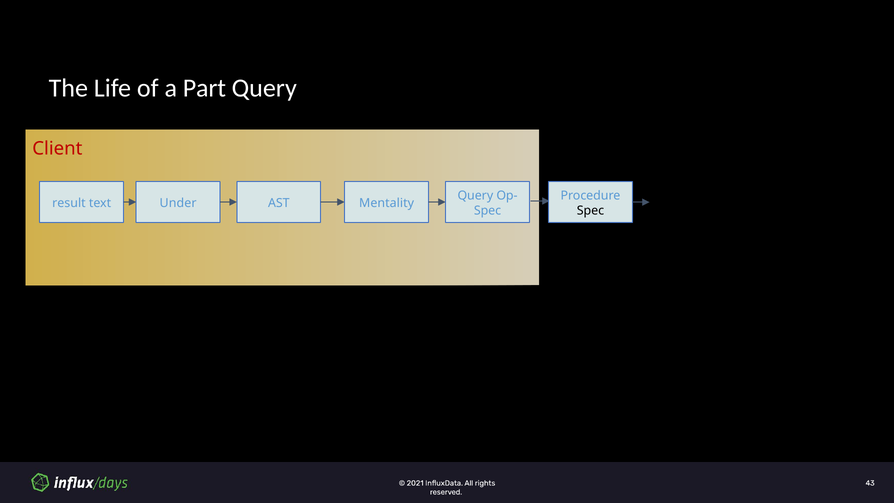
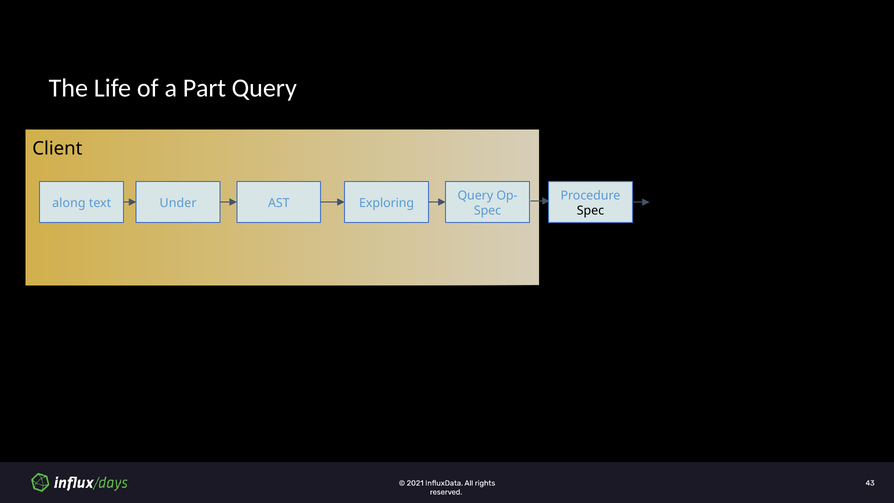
Client colour: red -> black
result: result -> along
Mentality: Mentality -> Exploring
